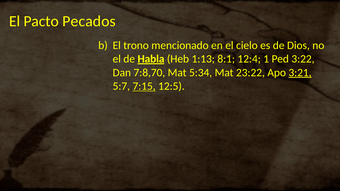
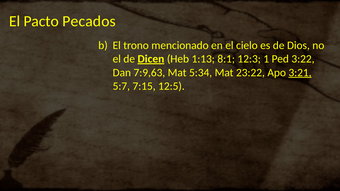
Habla: Habla -> Dicen
12:4: 12:4 -> 12:3
7:8,70: 7:8,70 -> 7:9,63
7:15 underline: present -> none
